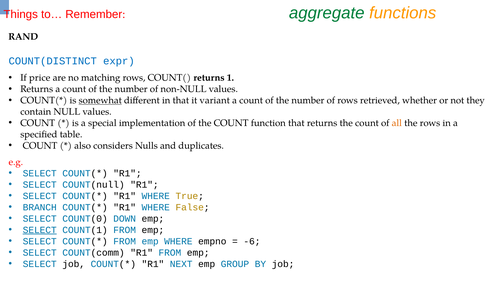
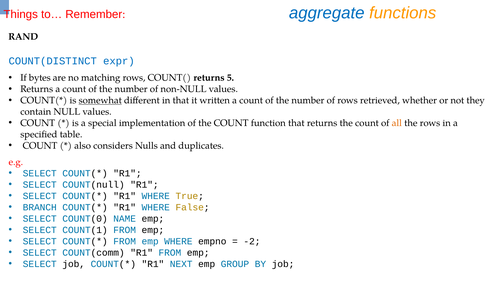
aggregate colour: green -> blue
price: price -> bytes
1: 1 -> 5
variant: variant -> written
DOWN: DOWN -> NAME
SELECT at (40, 230) underline: present -> none
-6: -6 -> -2
